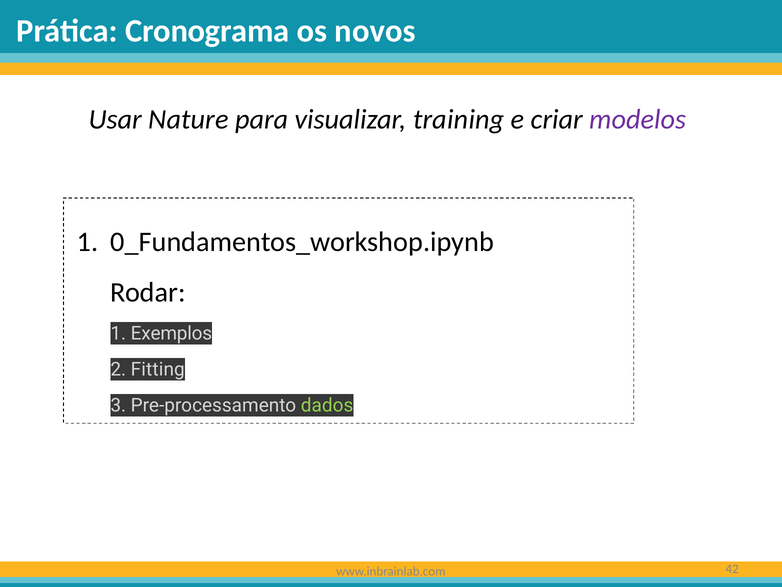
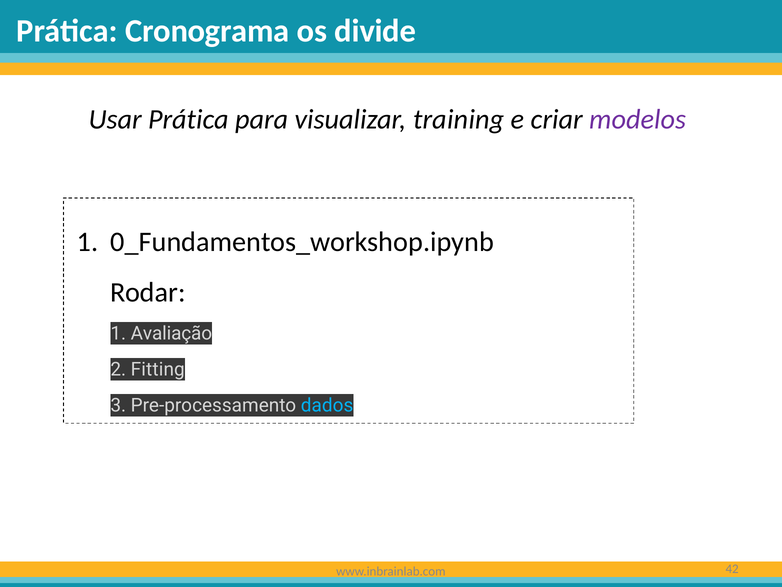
novos: novos -> divide
Usar Nature: Nature -> Prática
Exemplos: Exemplos -> Avaliação
dados colour: light green -> light blue
